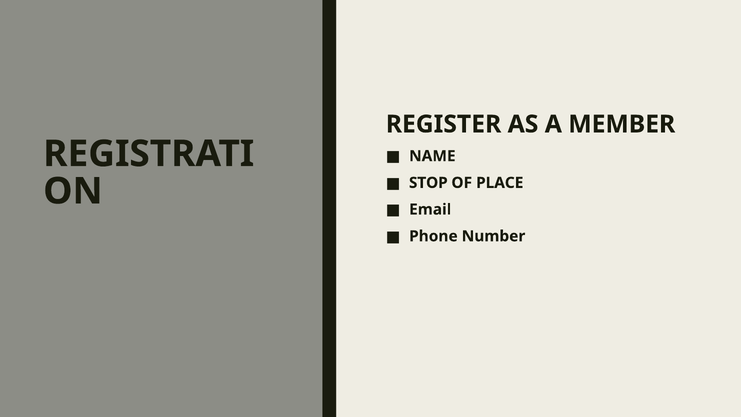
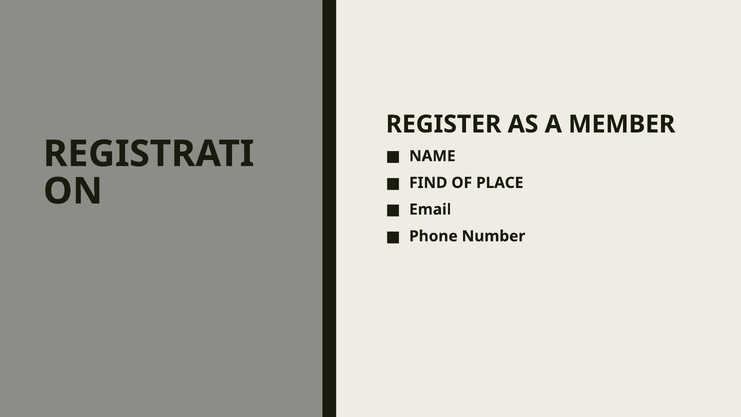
STOP: STOP -> FIND
